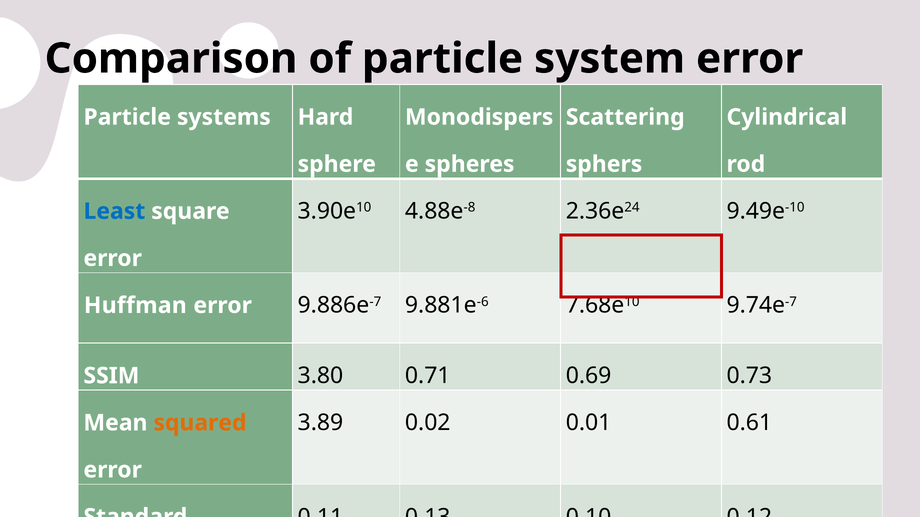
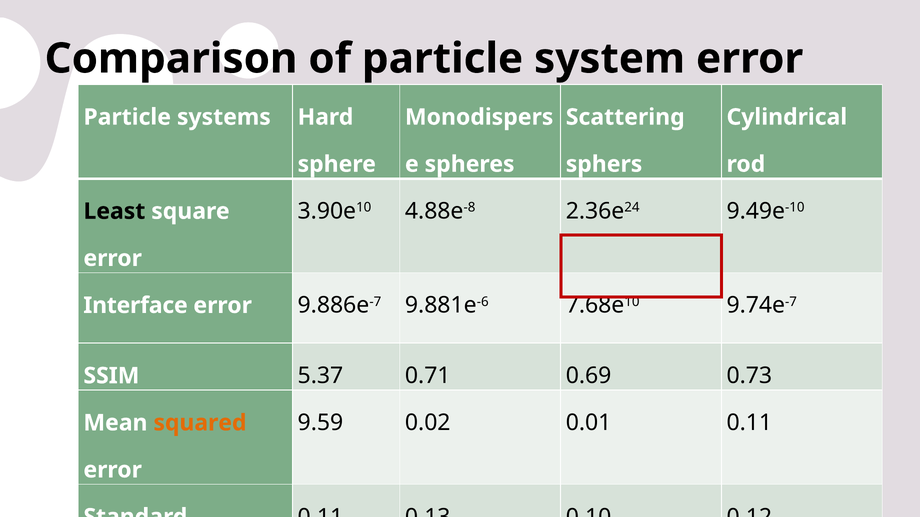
Least colour: blue -> black
Huffman: Huffman -> Interface
3.80: 3.80 -> 5.37
3.89: 3.89 -> 9.59
0.01 0.61: 0.61 -> 0.11
